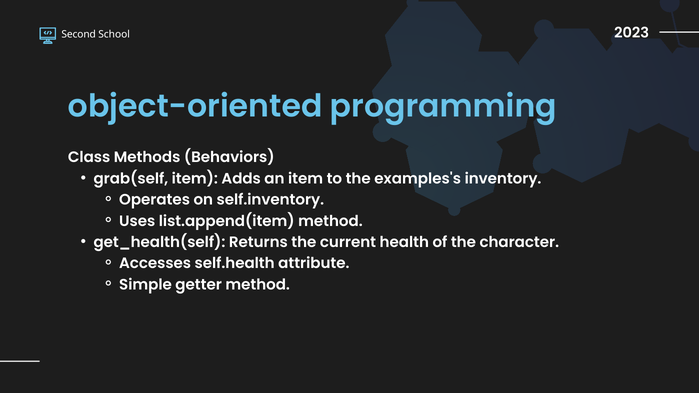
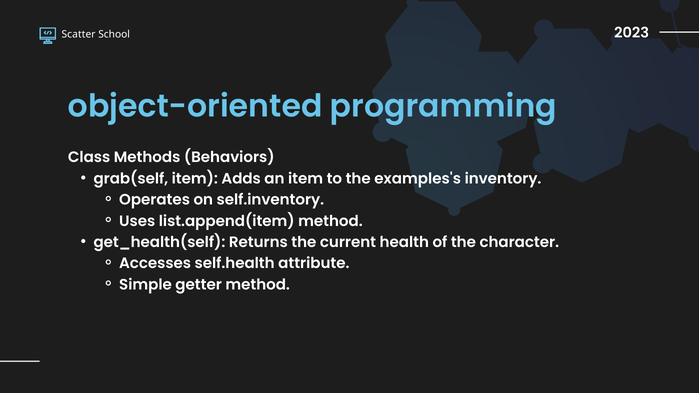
Second: Second -> Scatter
